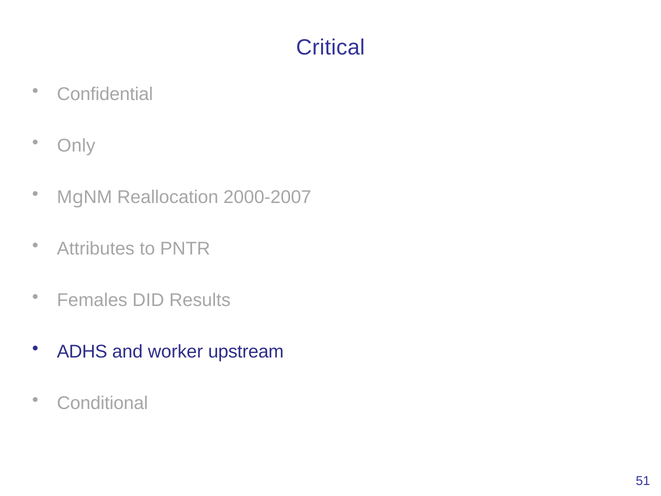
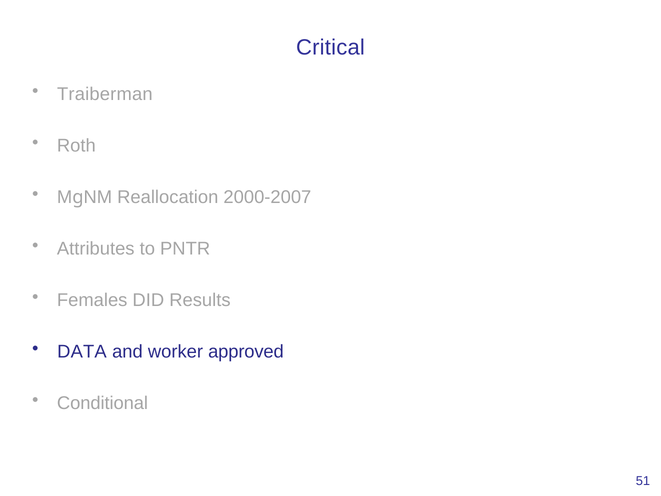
Confidential: Confidential -> Traiberman
Only: Only -> Roth
ADHS: ADHS -> DATA
upstream: upstream -> approved
